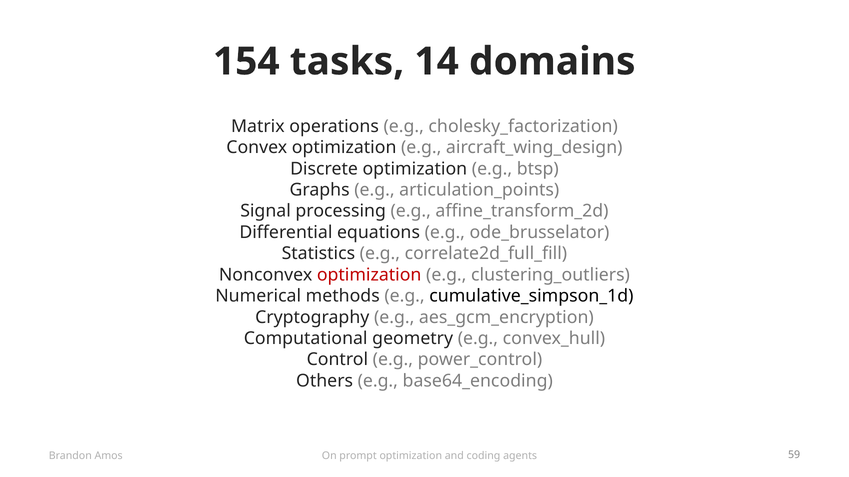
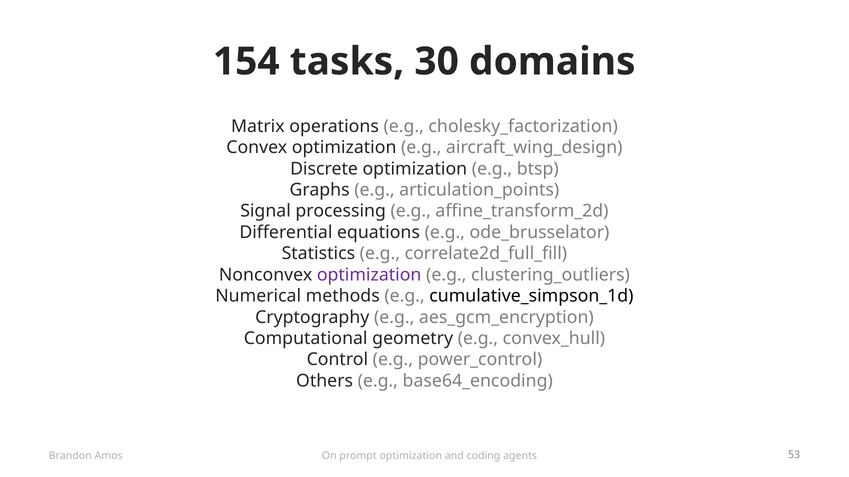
14: 14 -> 30
optimization at (369, 275) colour: red -> purple
59: 59 -> 53
